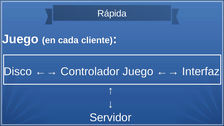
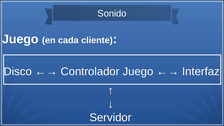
Rápida: Rápida -> Sonido
